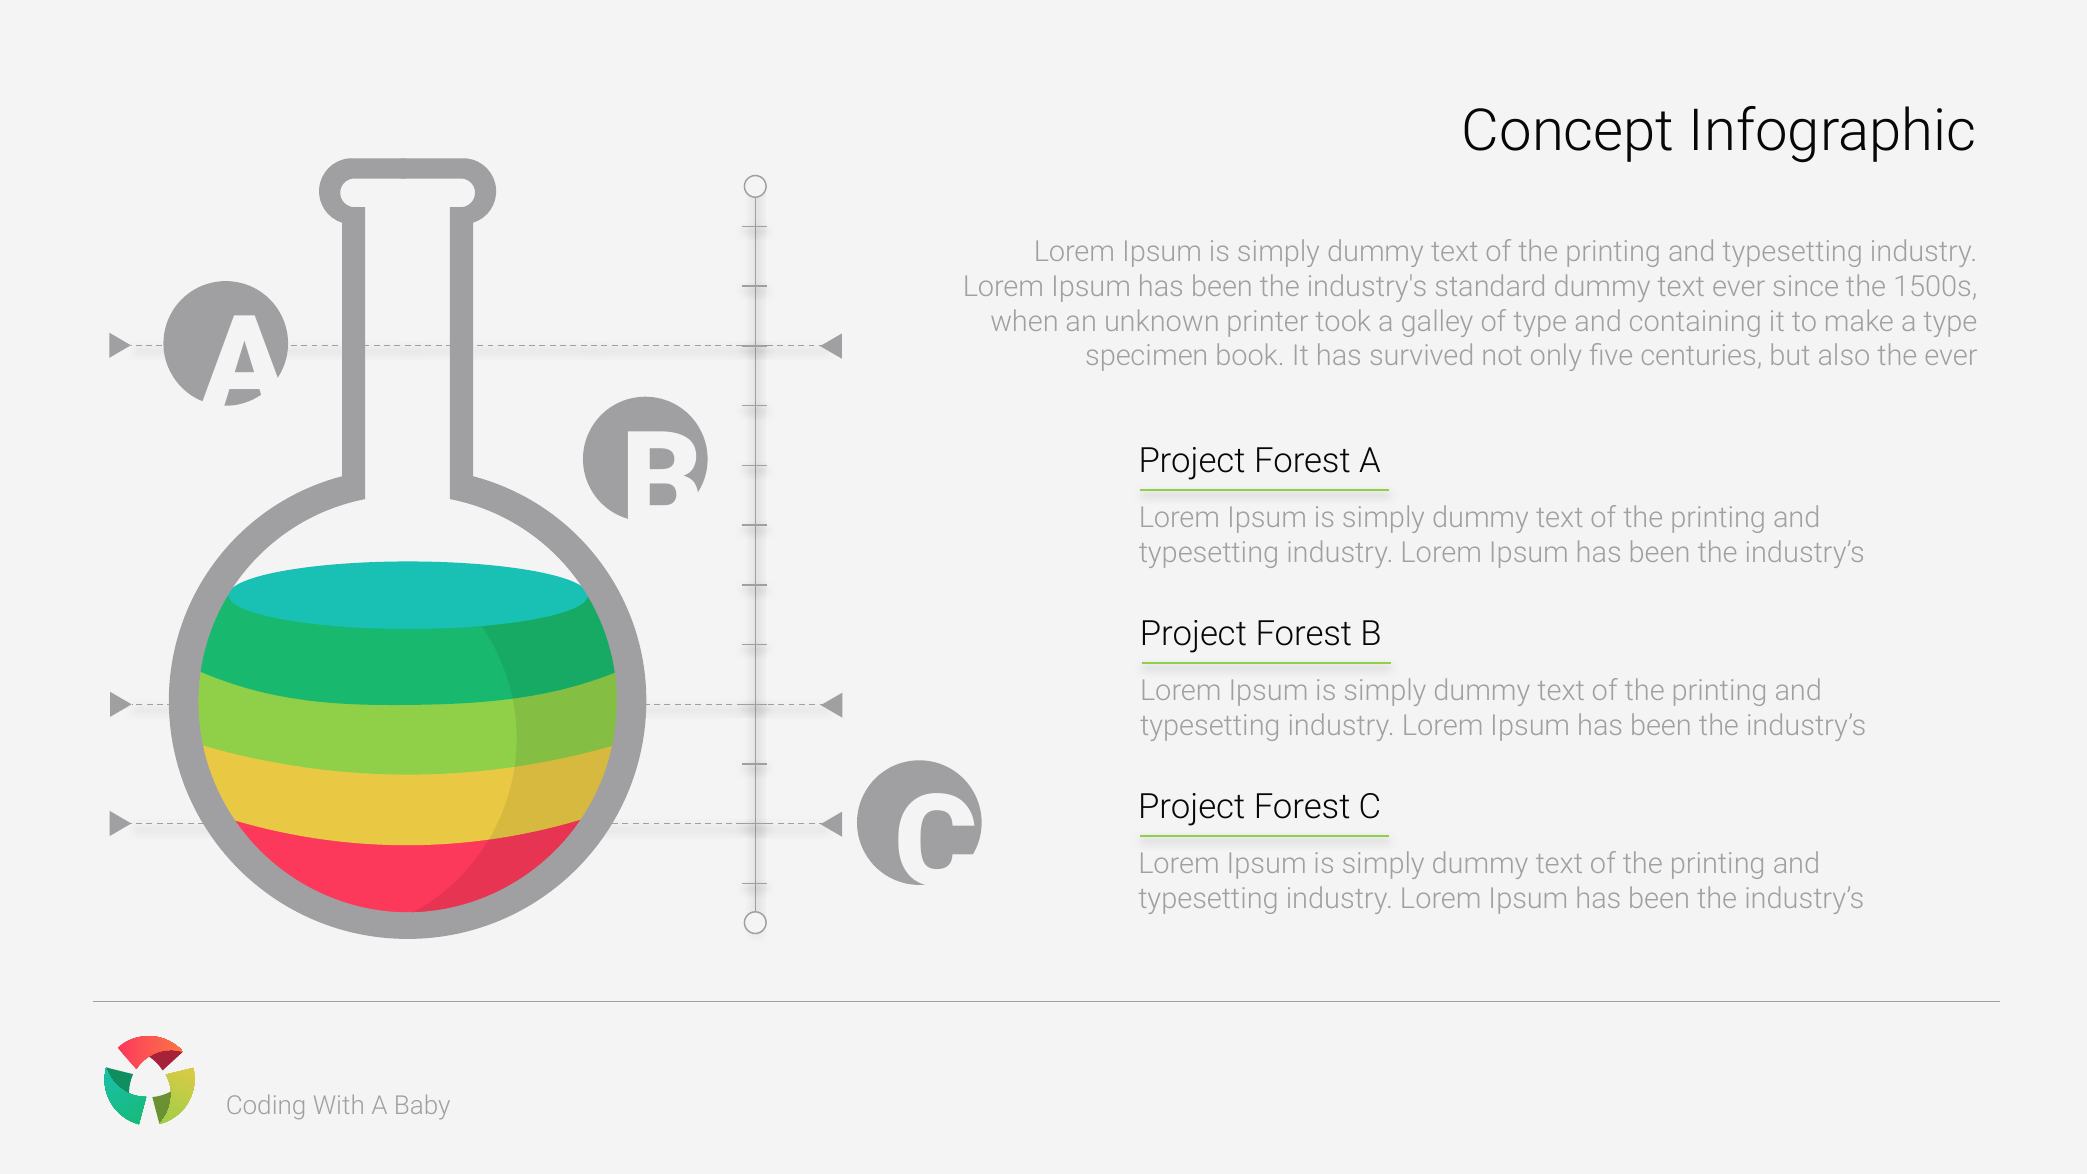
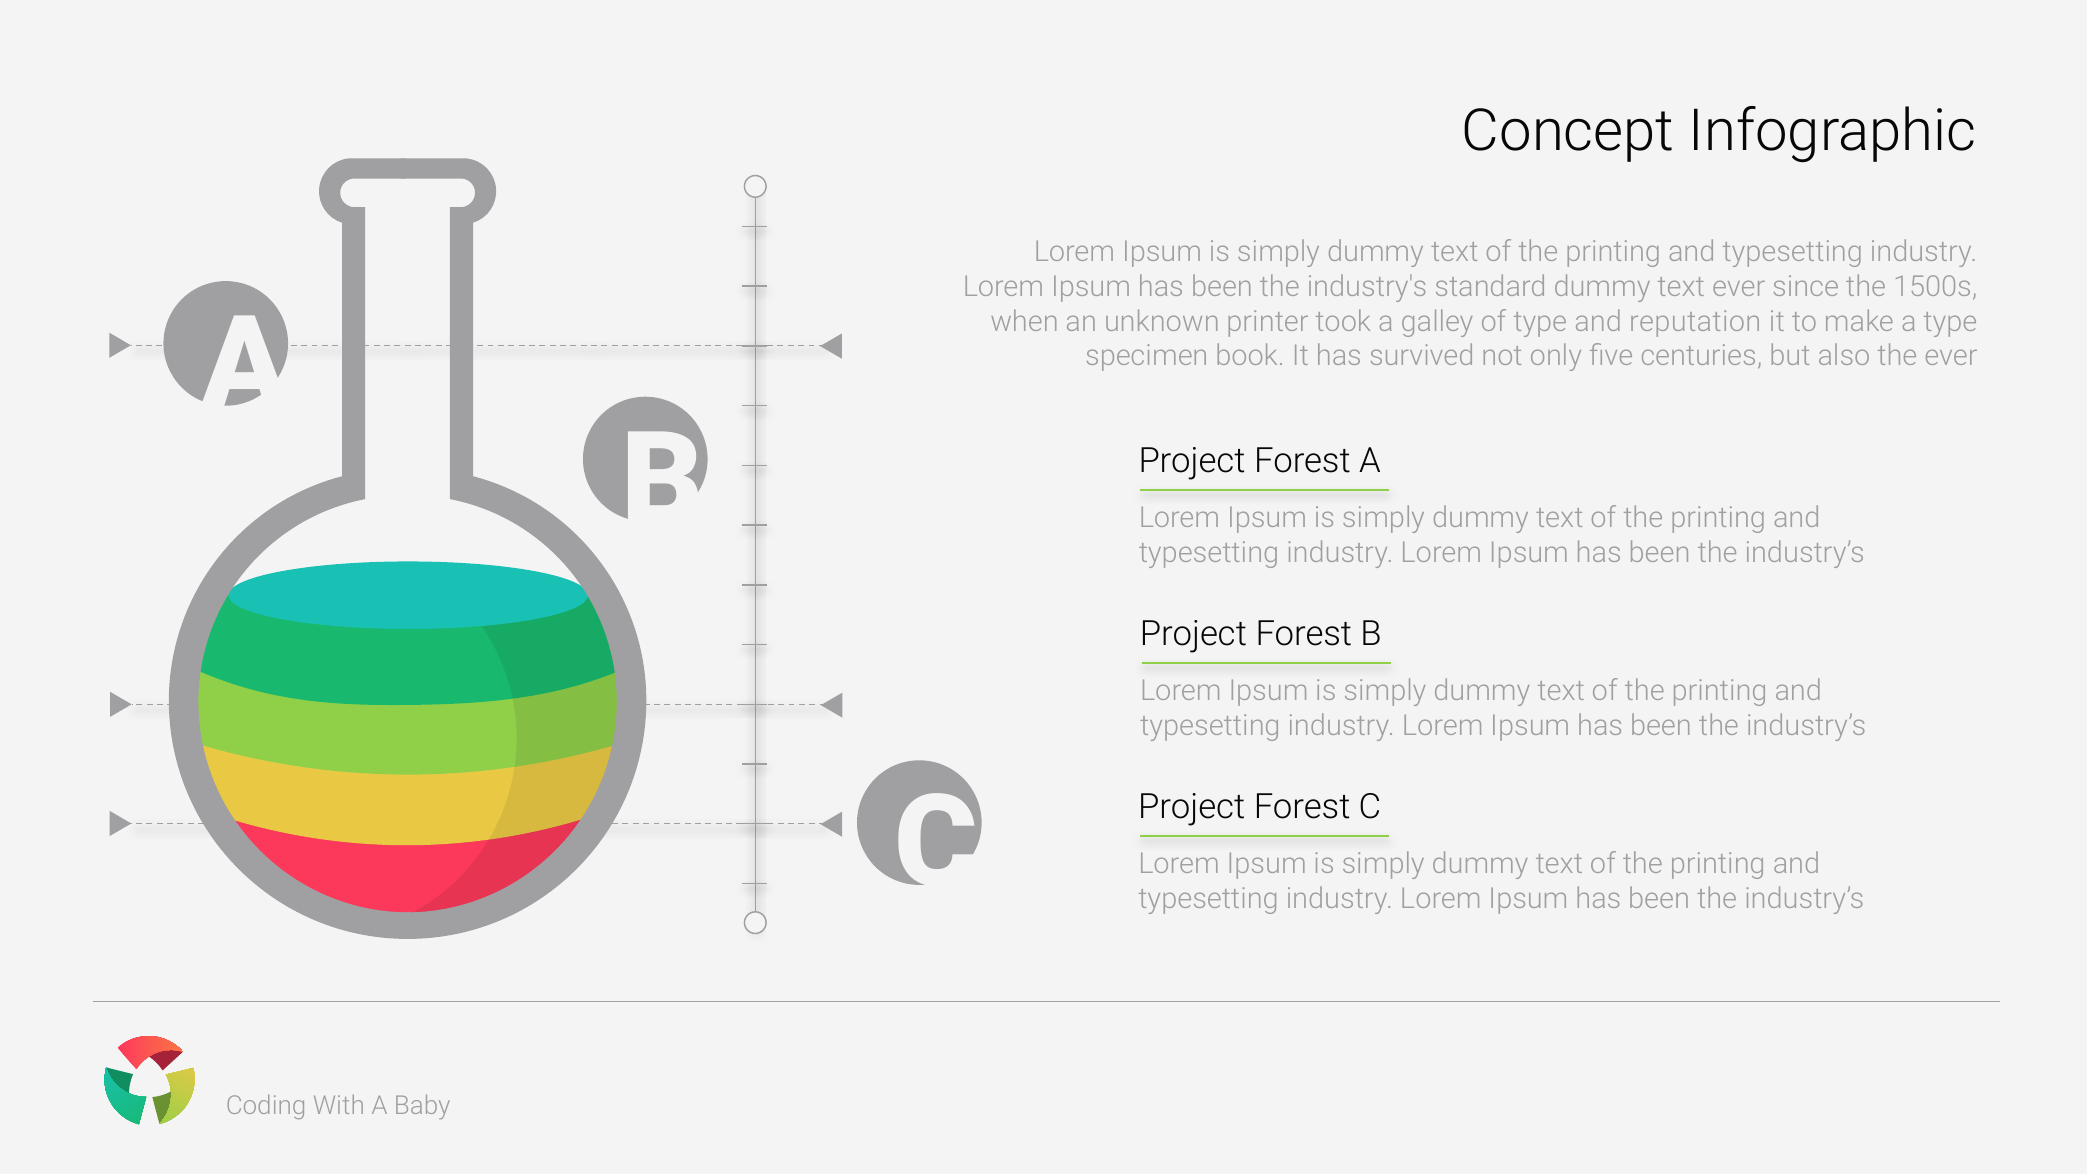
containing: containing -> reputation
